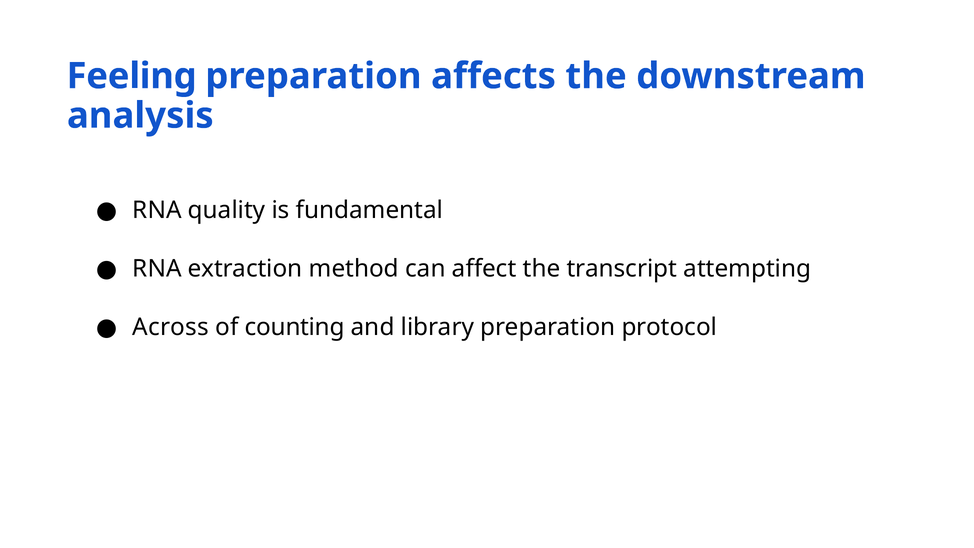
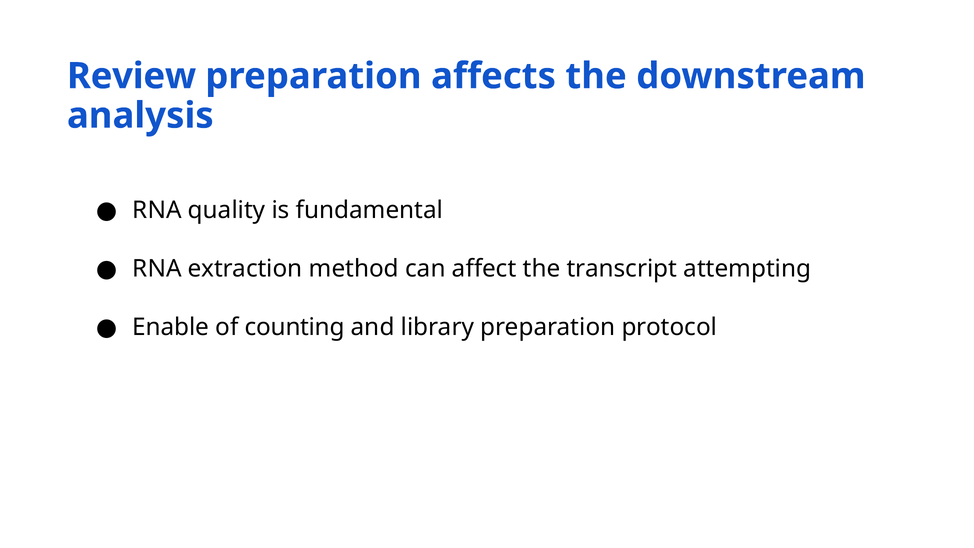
Feeling: Feeling -> Review
Across: Across -> Enable
